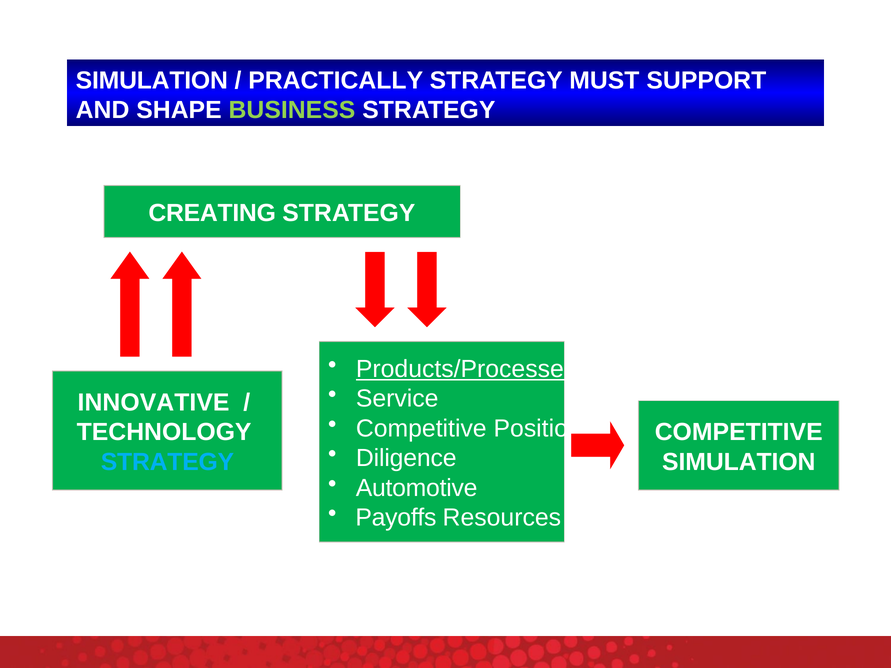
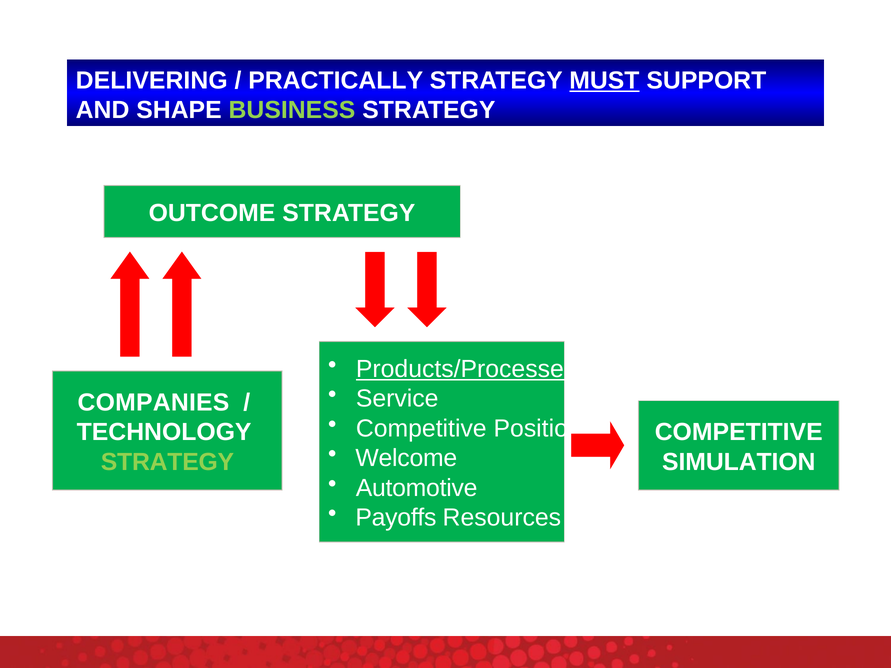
SIMULATION at (152, 80): SIMULATION -> DELIVERING
MUST underline: none -> present
CREATING: CREATING -> OUTCOME
INNOVATIVE: INNOVATIVE -> COMPANIES
Diligence: Diligence -> Welcome
STRATEGY at (167, 462) colour: light blue -> light green
